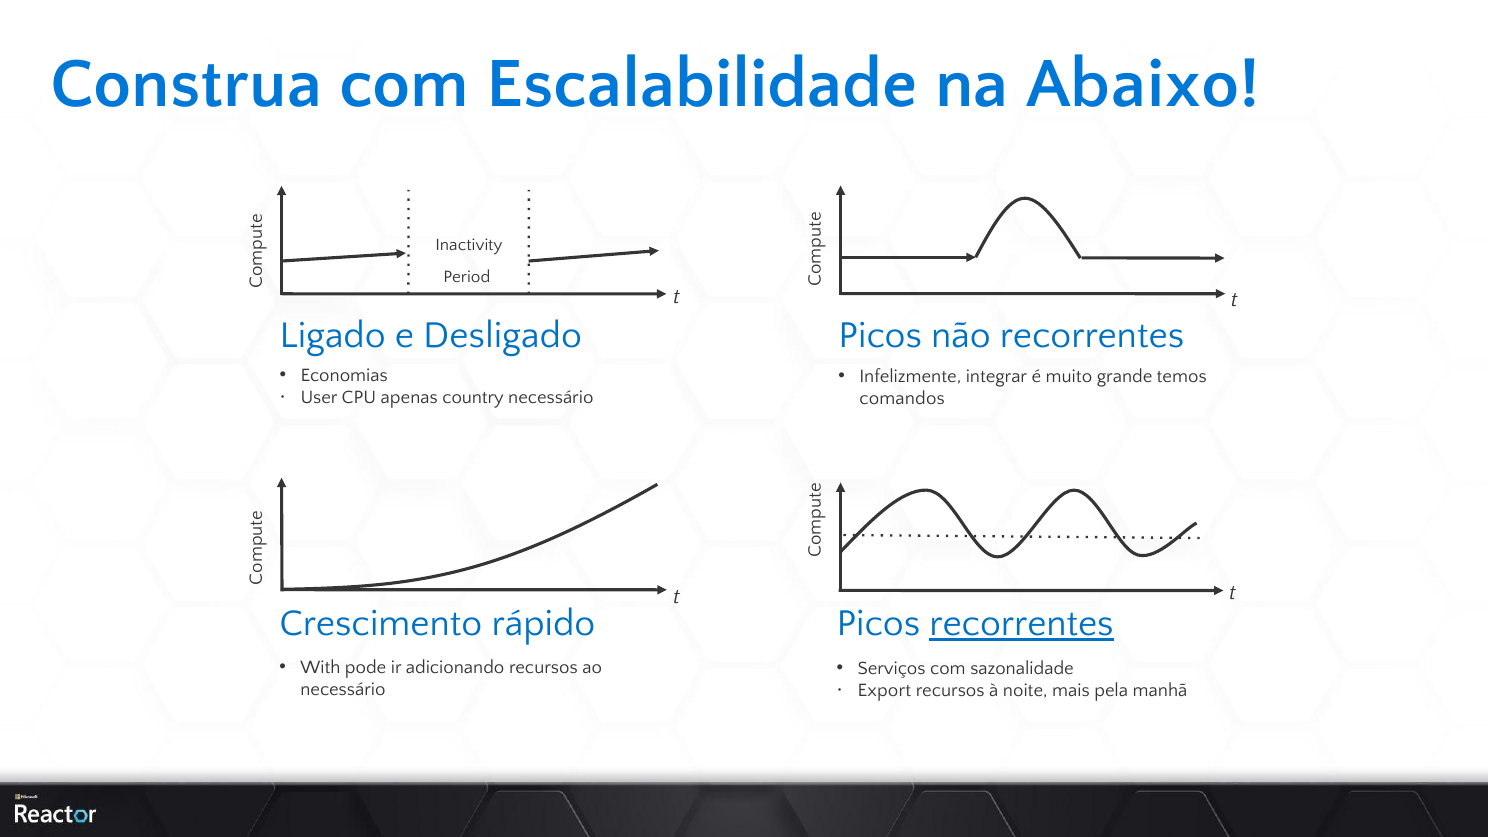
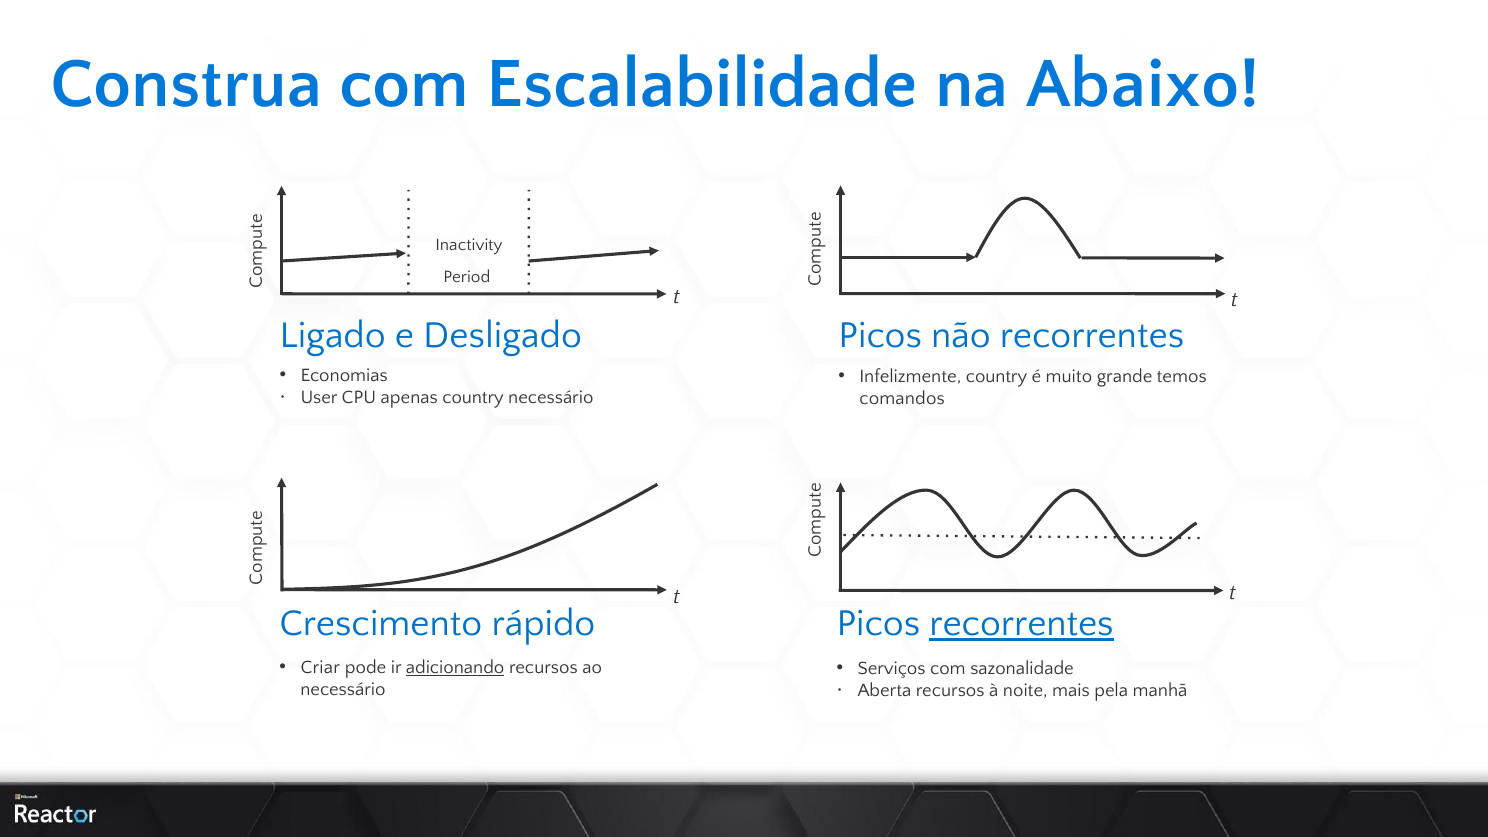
Infelizmente integrar: integrar -> country
With: With -> Criar
adicionando underline: none -> present
Export: Export -> Aberta
